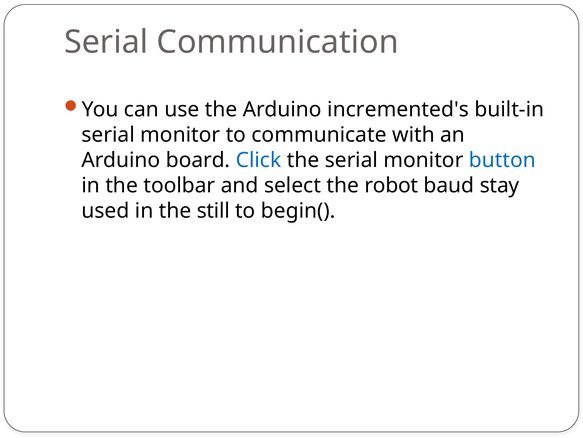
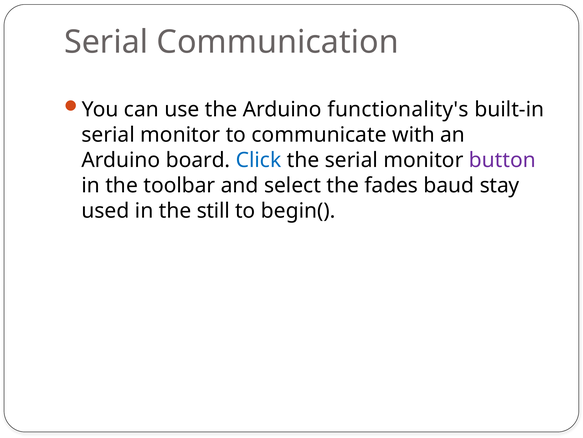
incremented's: incremented's -> functionality's
button colour: blue -> purple
robot: robot -> fades
